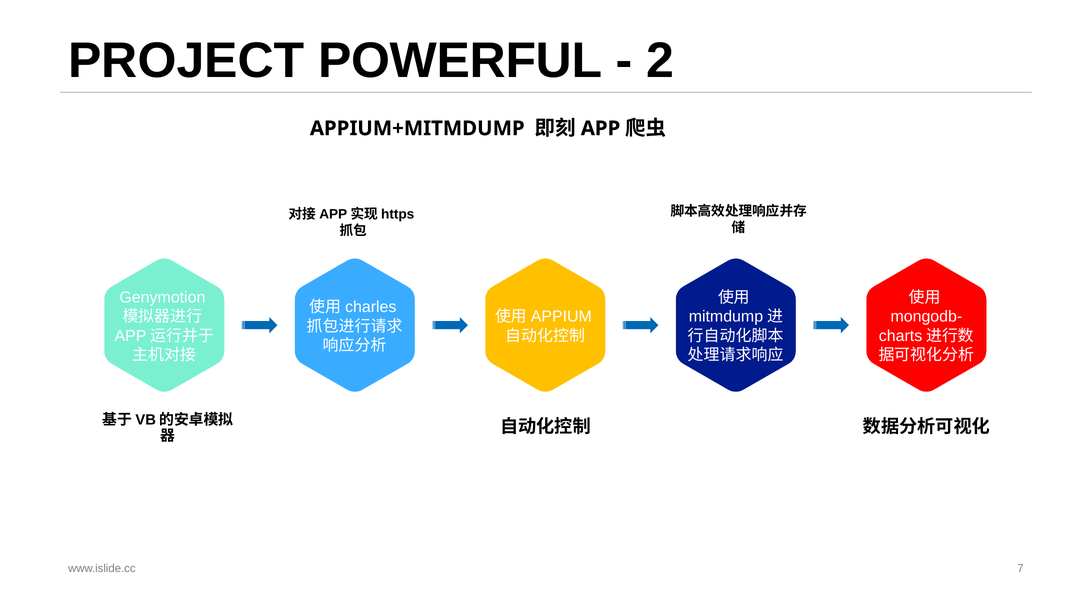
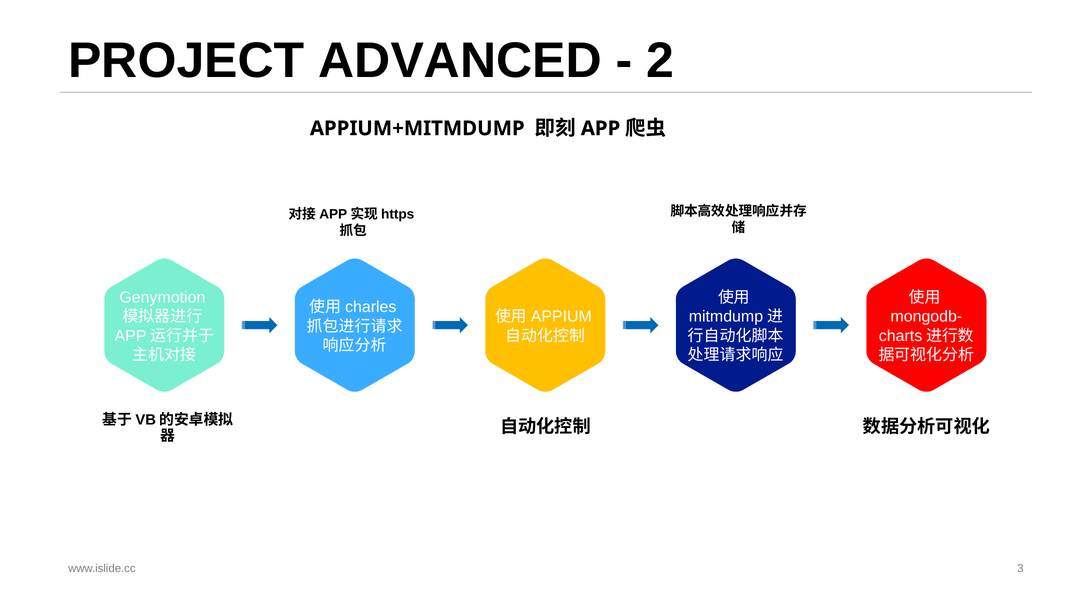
POWERFUL: POWERFUL -> ADVANCED
7: 7 -> 3
